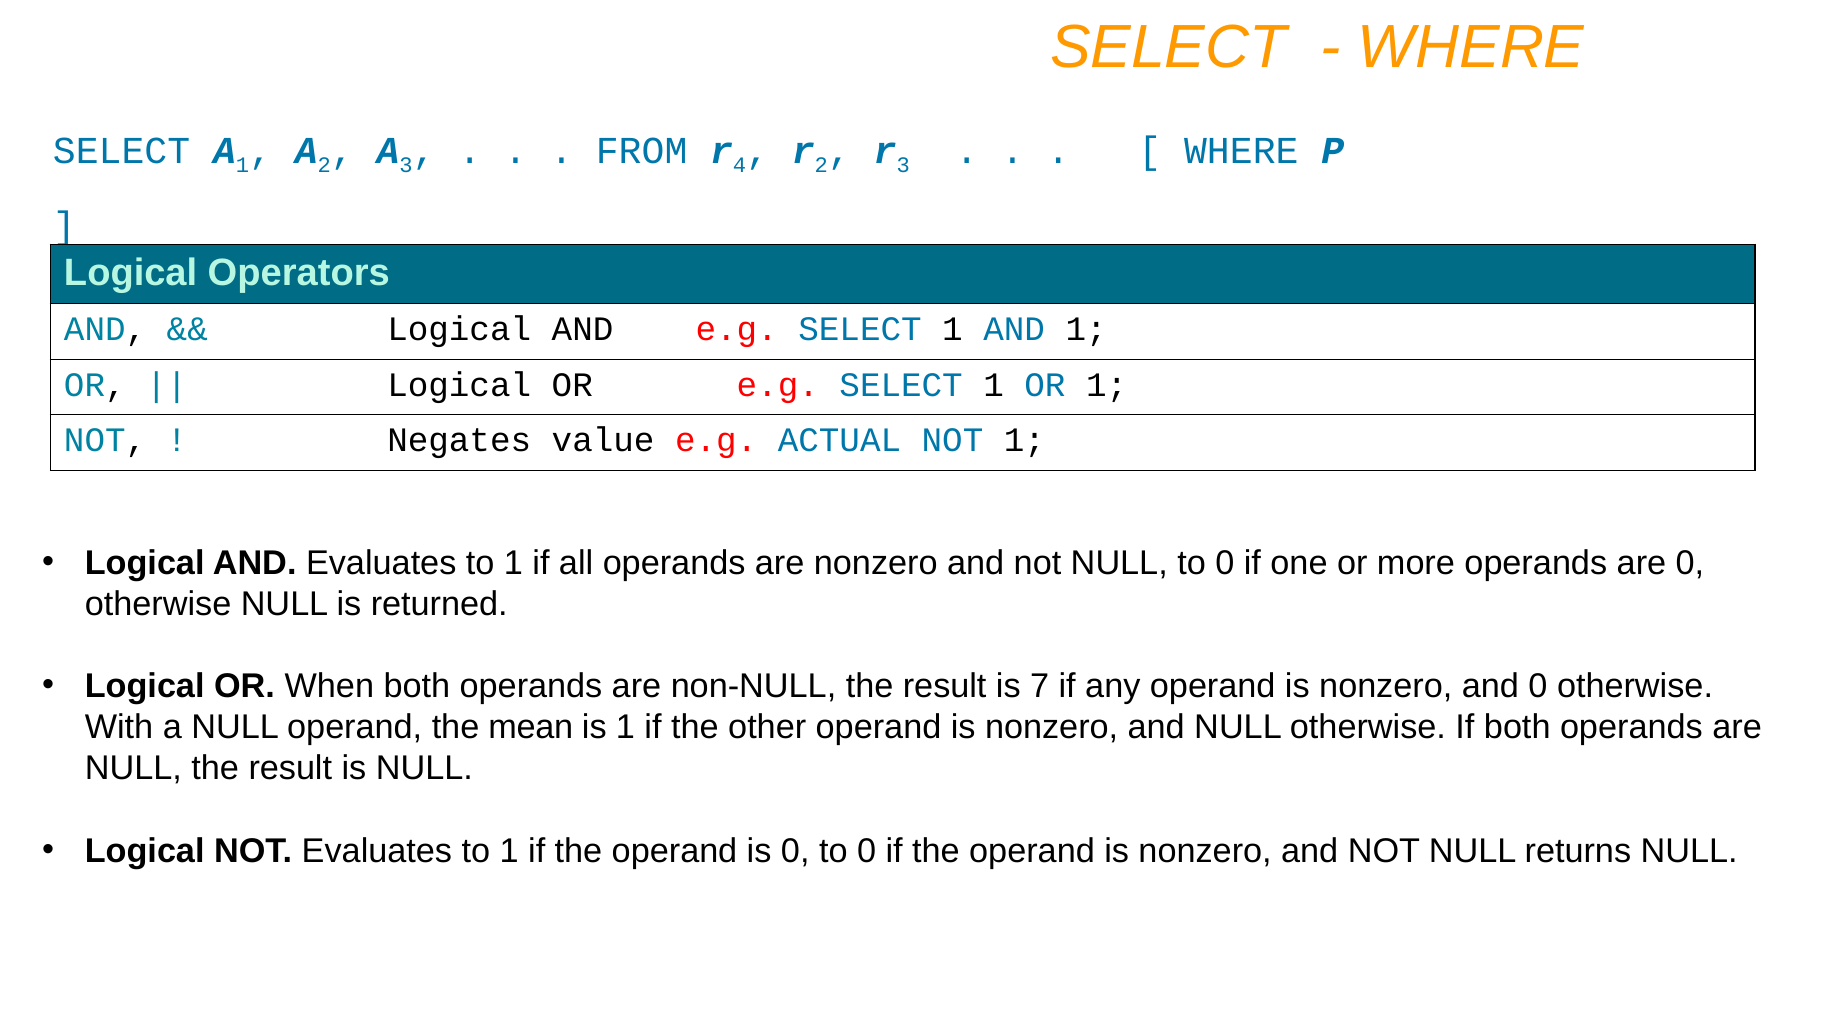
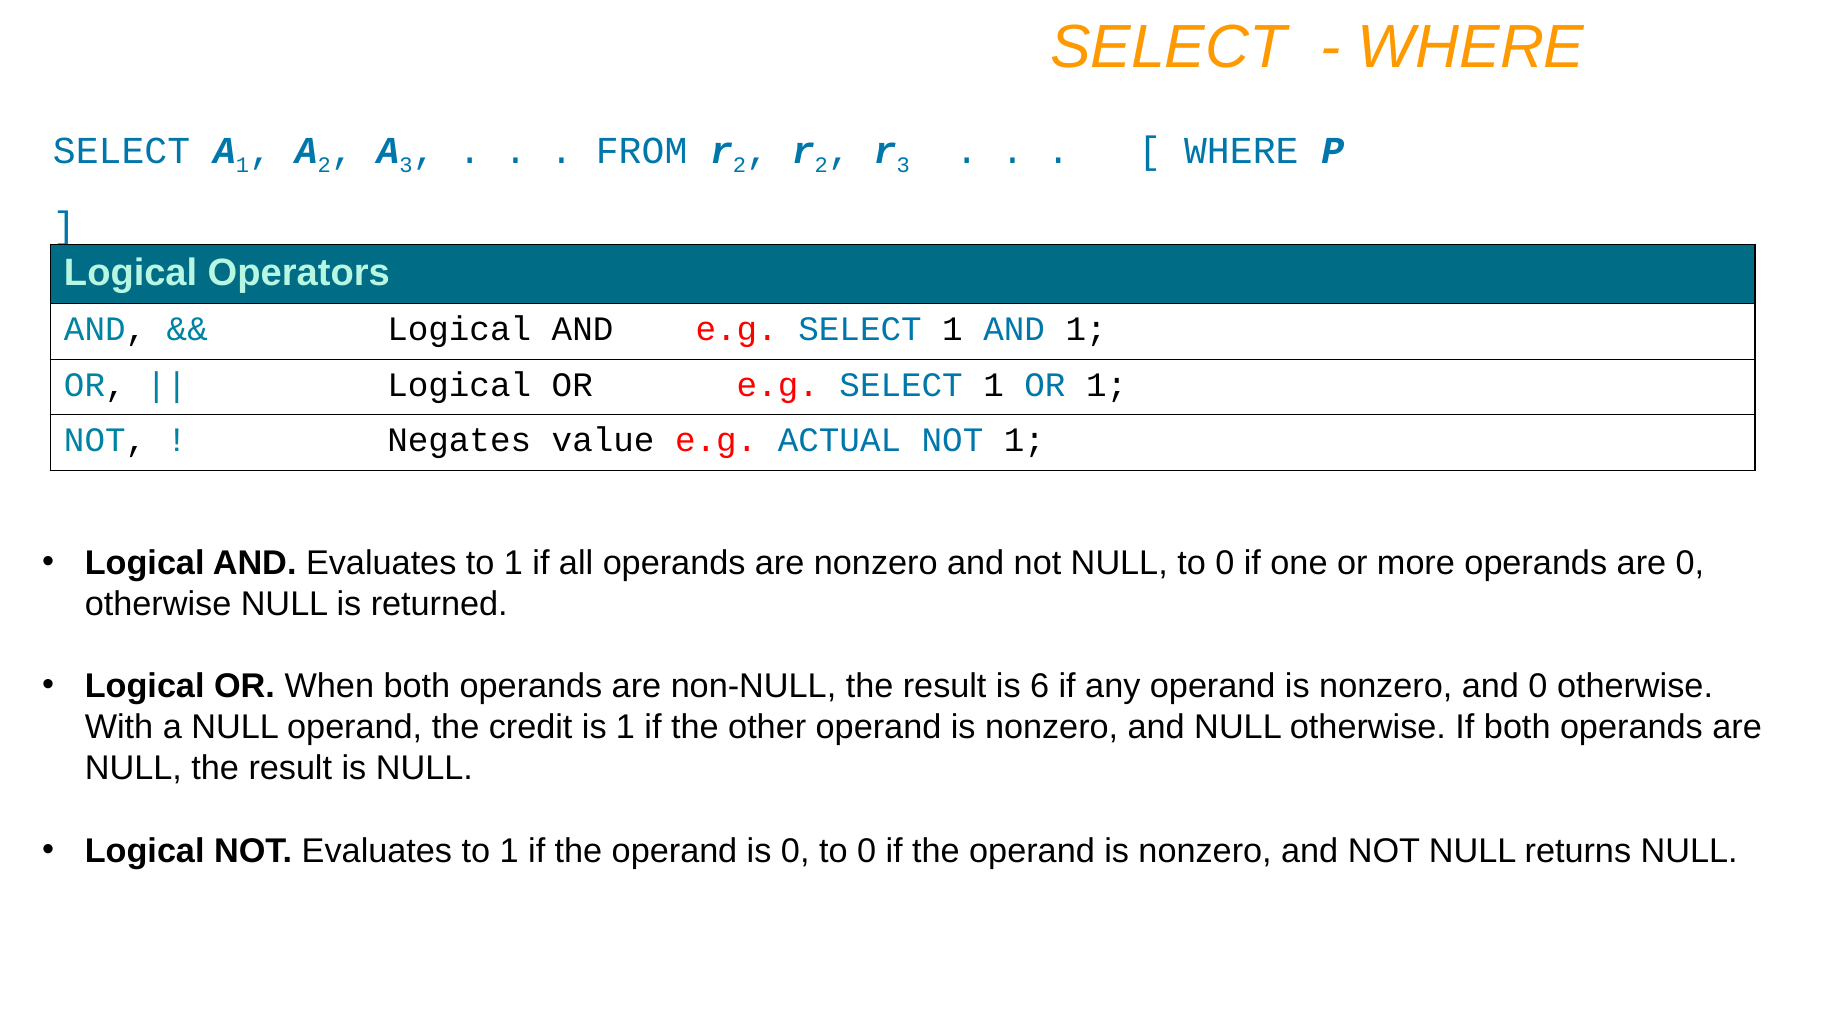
4 at (740, 166): 4 -> 2
7: 7 -> 6
mean: mean -> credit
